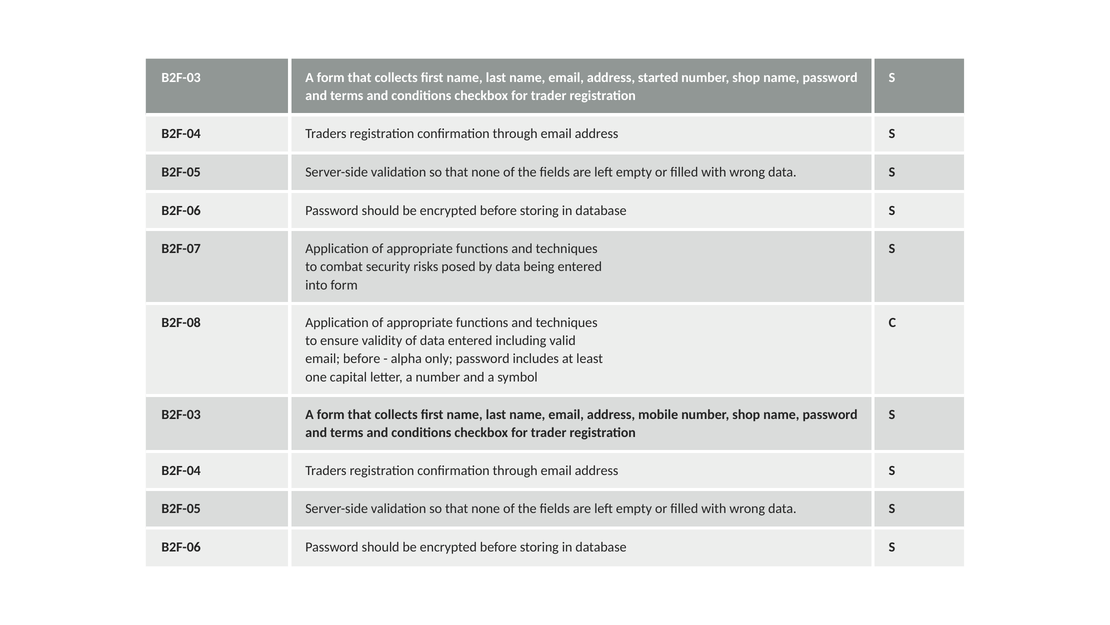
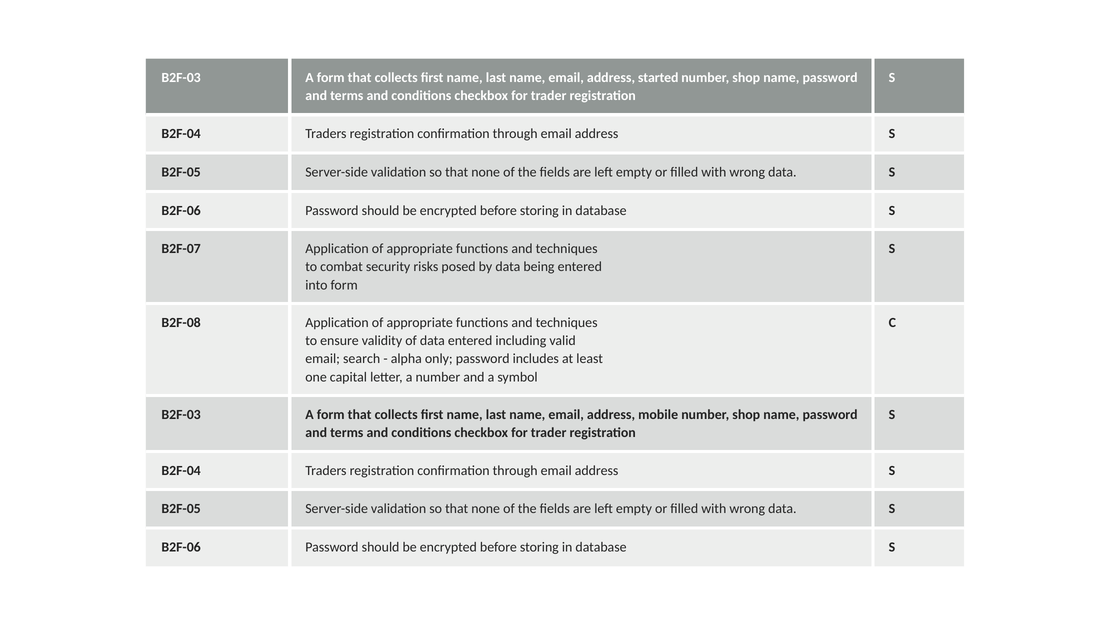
email before: before -> search
